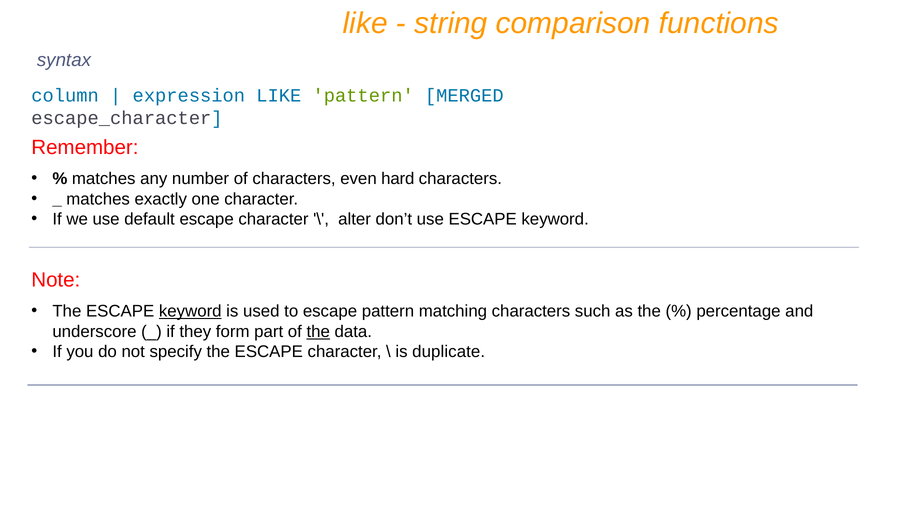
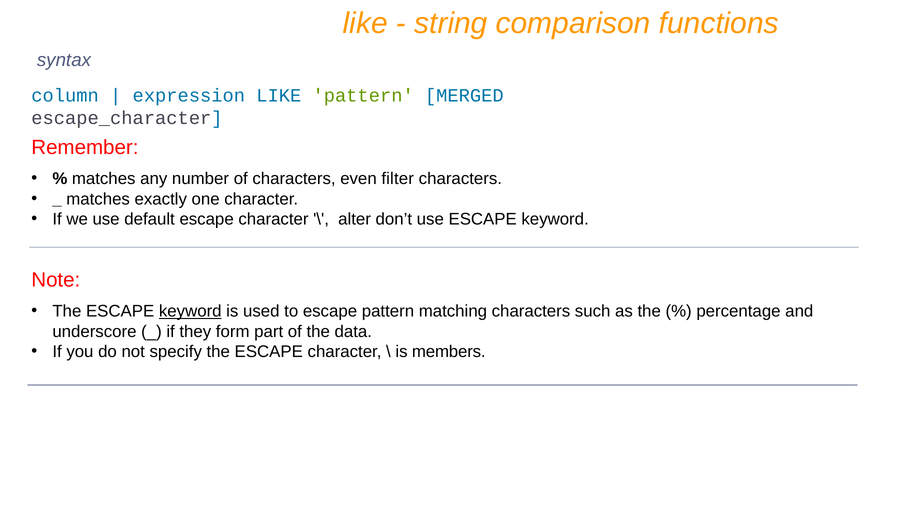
hard: hard -> filter
the at (318, 332) underline: present -> none
duplicate: duplicate -> members
